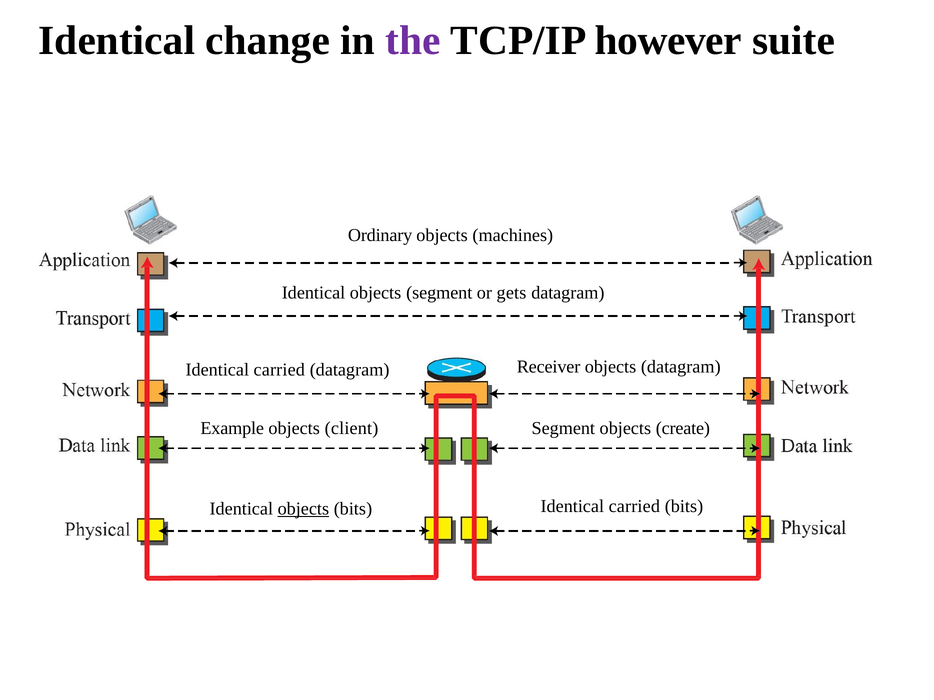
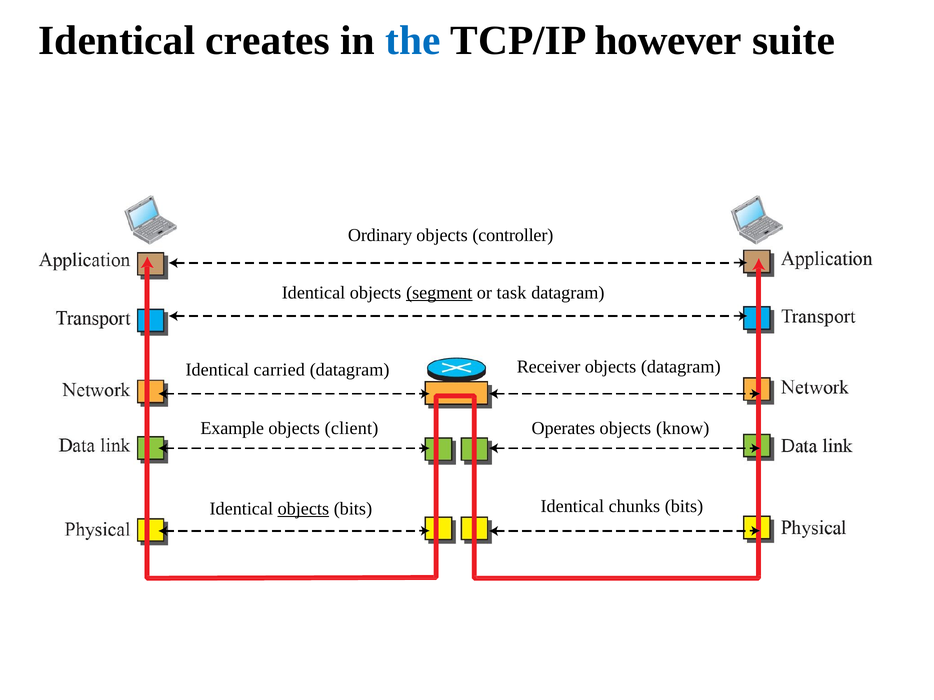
change: change -> creates
the colour: purple -> blue
machines: machines -> controller
segment at (439, 293) underline: none -> present
gets: gets -> task
Segment at (563, 428): Segment -> Operates
create: create -> know
carried at (634, 507): carried -> chunks
